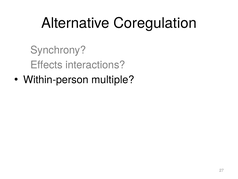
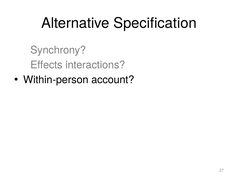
Coregulation: Coregulation -> Specification
multiple: multiple -> account
